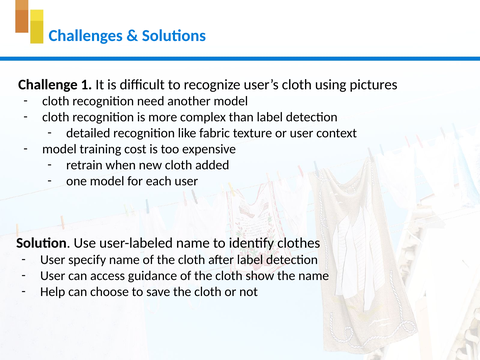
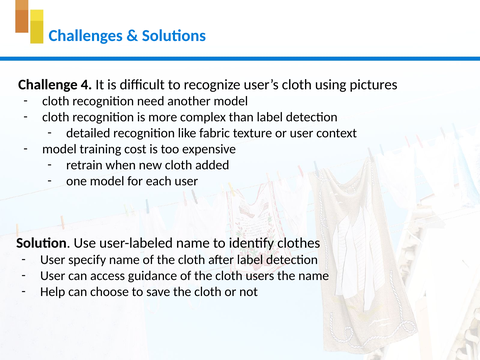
1: 1 -> 4
show: show -> users
